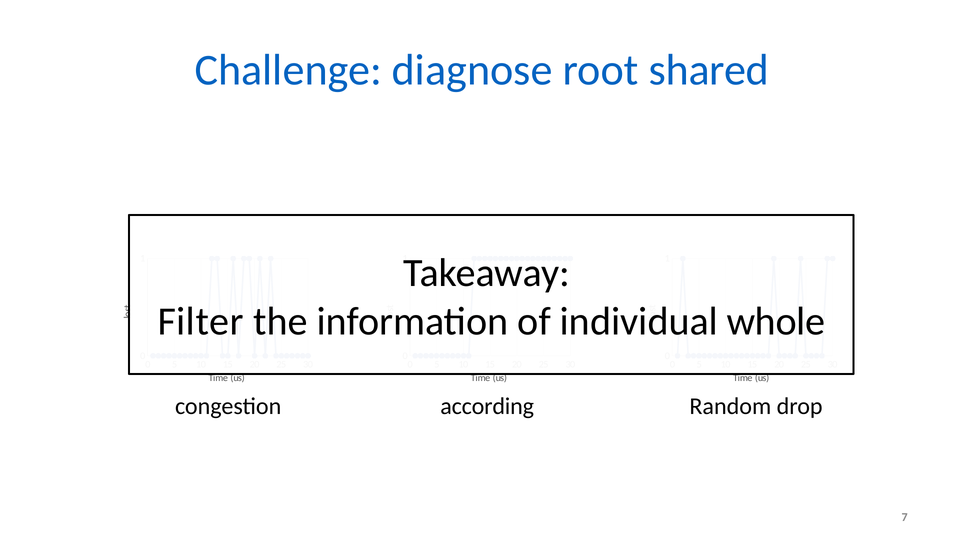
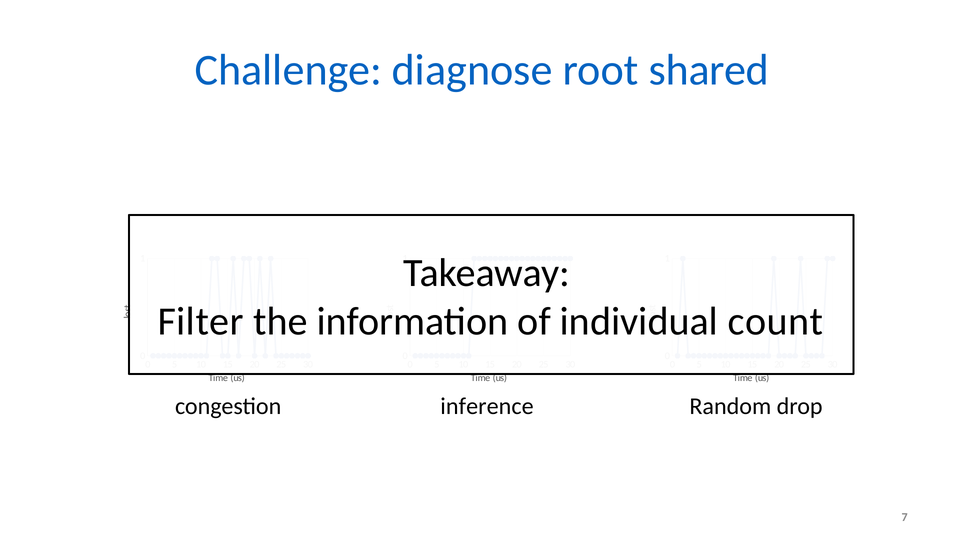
whole: whole -> count
according: according -> inference
